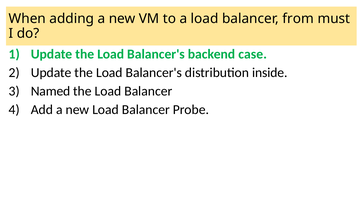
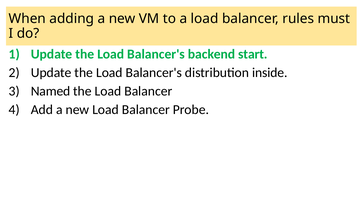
from: from -> rules
case: case -> start
